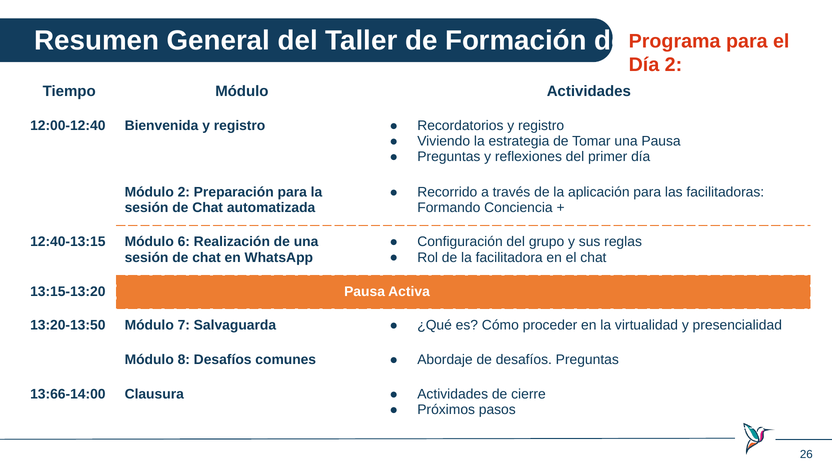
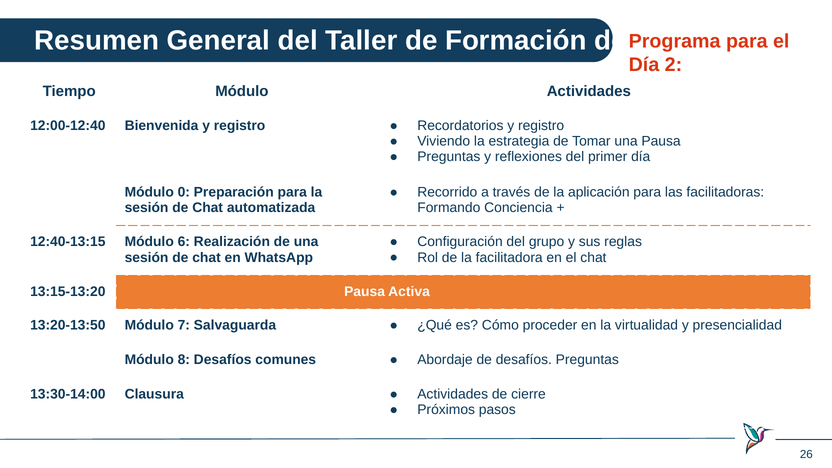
Módulo 2: 2 -> 0
13:66-14:00: 13:66-14:00 -> 13:30-14:00
